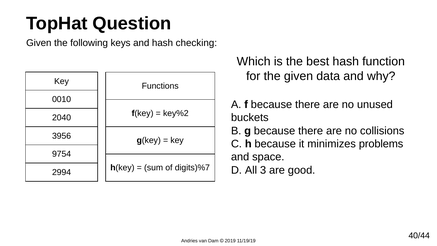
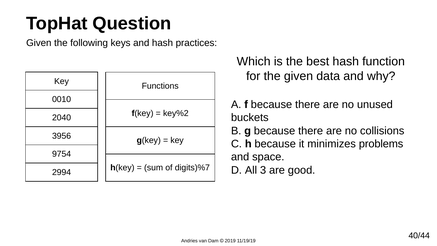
checking: checking -> practices
